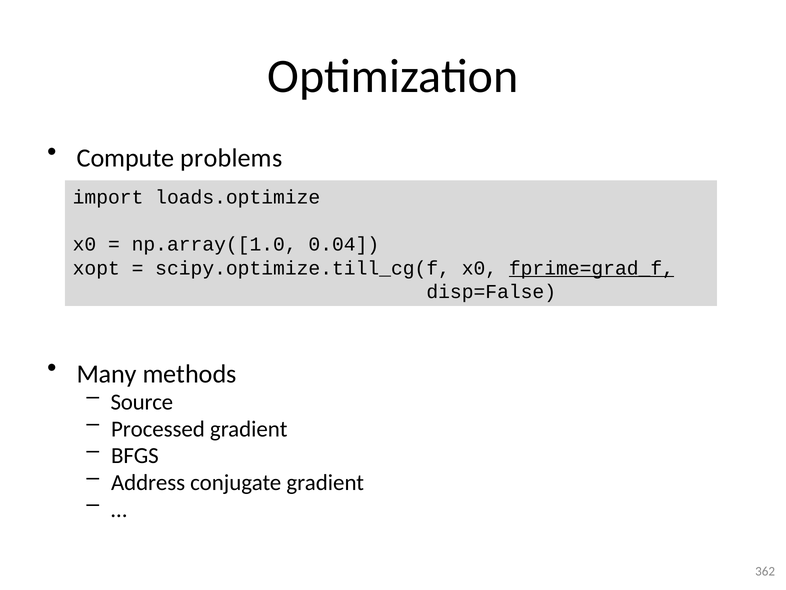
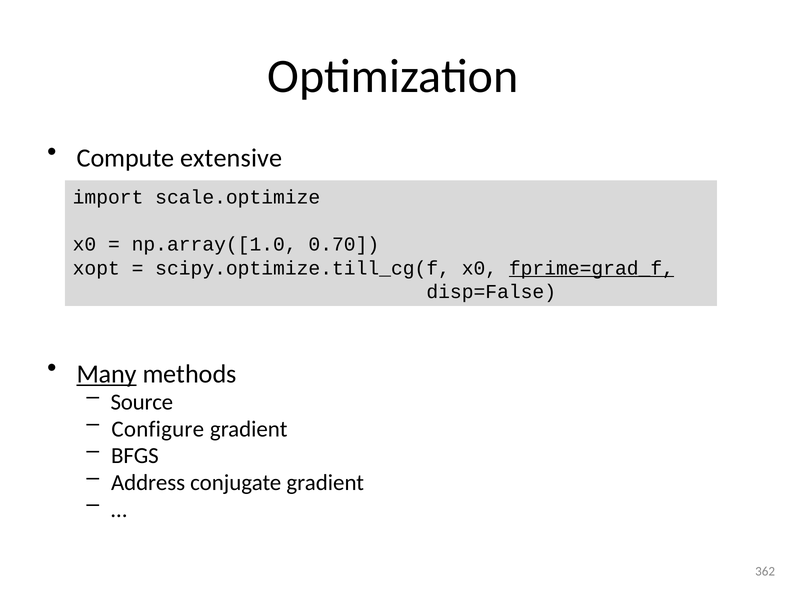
problems: problems -> extensive
loads.optimize: loads.optimize -> scale.optimize
0.04: 0.04 -> 0.70
Many underline: none -> present
Processed: Processed -> Configure
